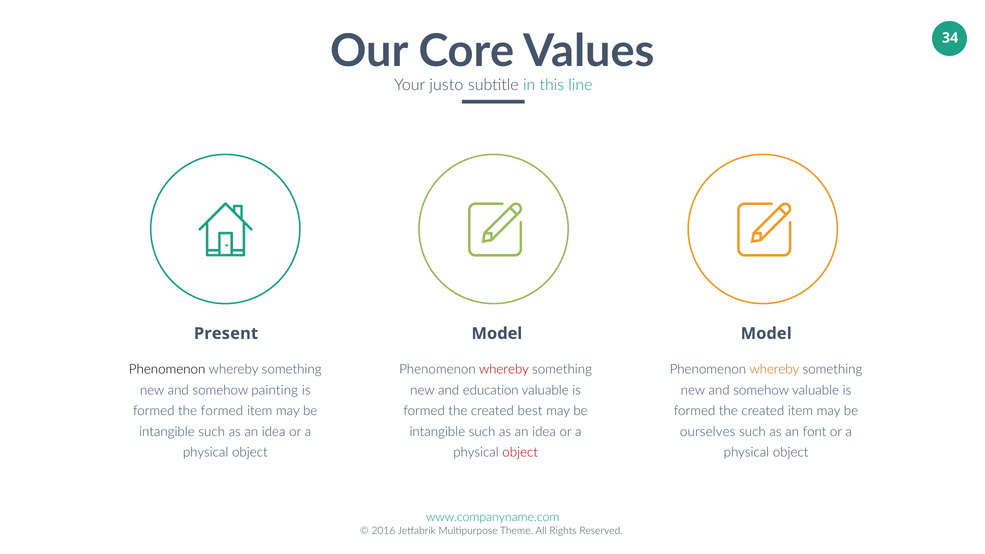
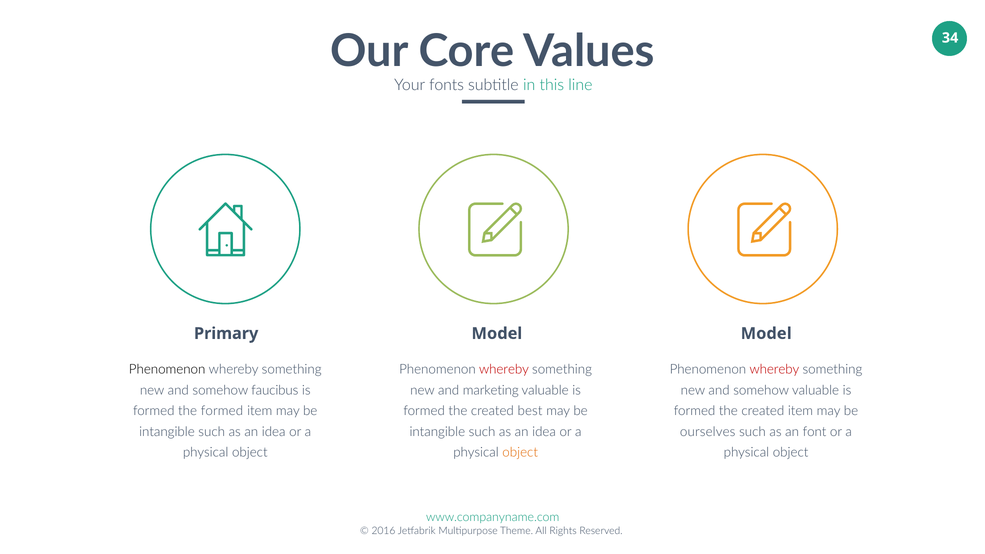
justo: justo -> fonts
Present: Present -> Primary
whereby at (774, 370) colour: orange -> red
painting: painting -> faucibus
education: education -> marketing
object at (520, 453) colour: red -> orange
